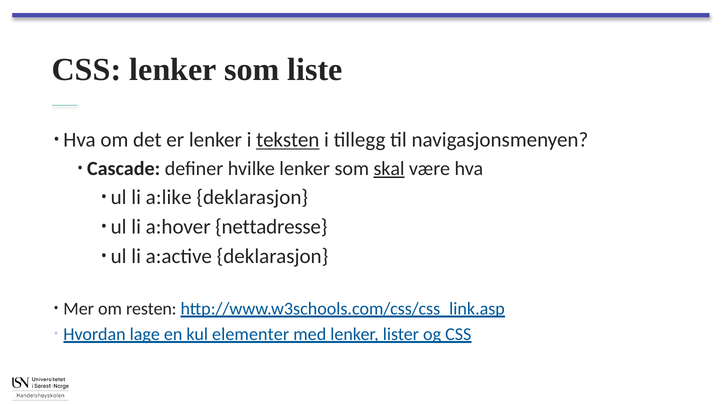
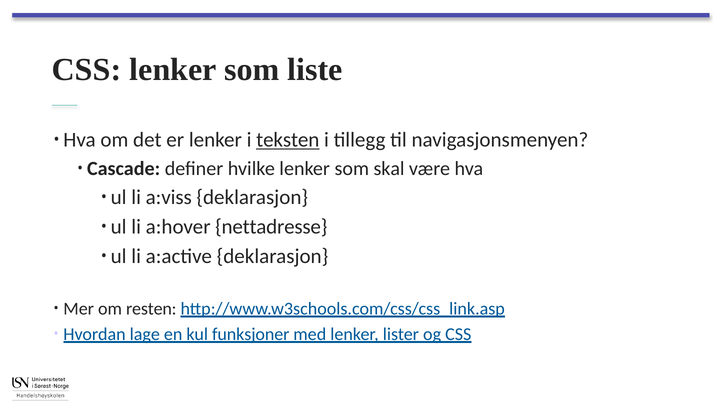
skal underline: present -> none
a:like: a:like -> a:viss
elementer: elementer -> funksjoner
